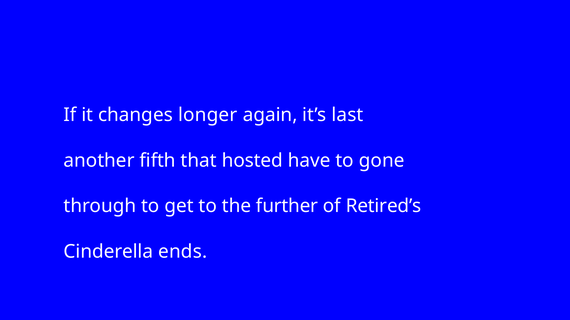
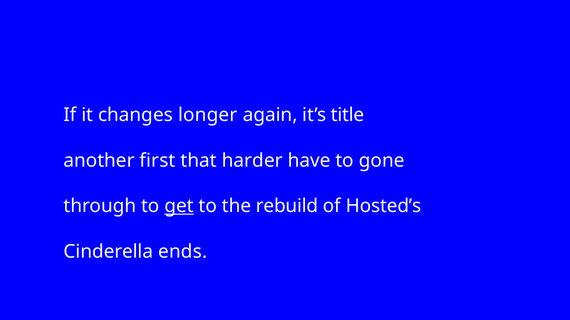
last: last -> title
fifth: fifth -> first
hosted: hosted -> harder
get underline: none -> present
further: further -> rebuild
Retired’s: Retired’s -> Hosted’s
